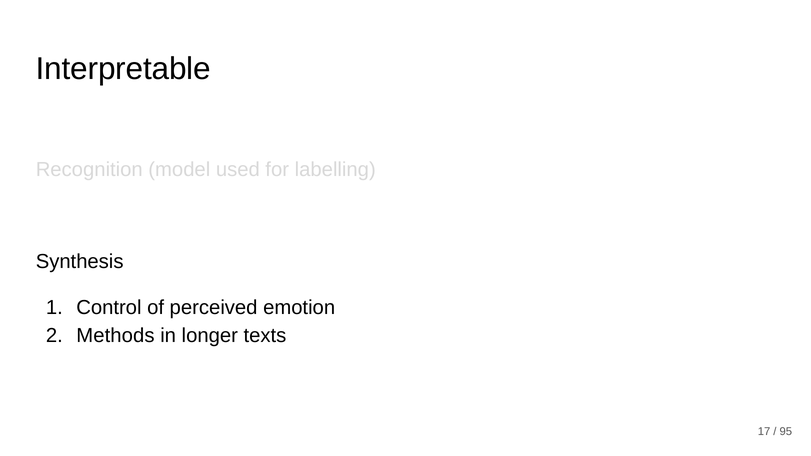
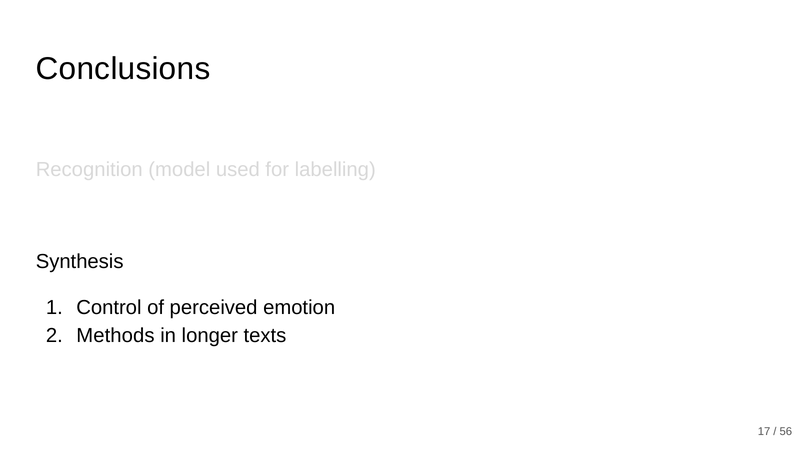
Interpretable: Interpretable -> Conclusions
95: 95 -> 56
